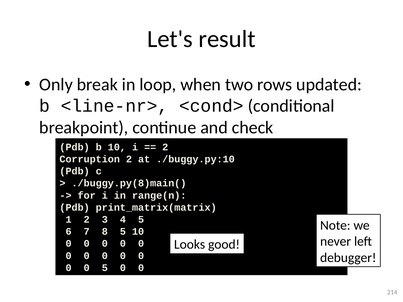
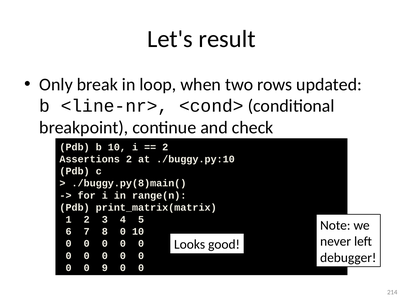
Corruption: Corruption -> Assertions
8 5: 5 -> 0
0 5: 5 -> 9
